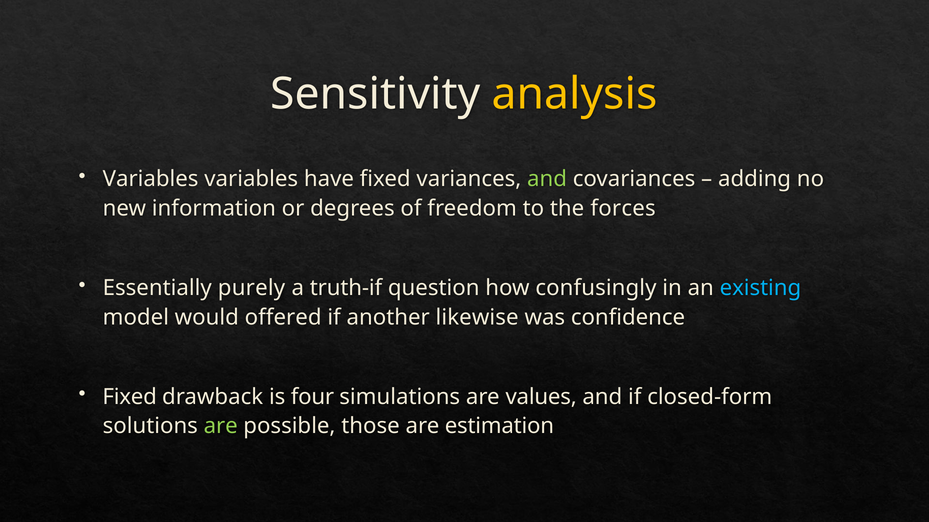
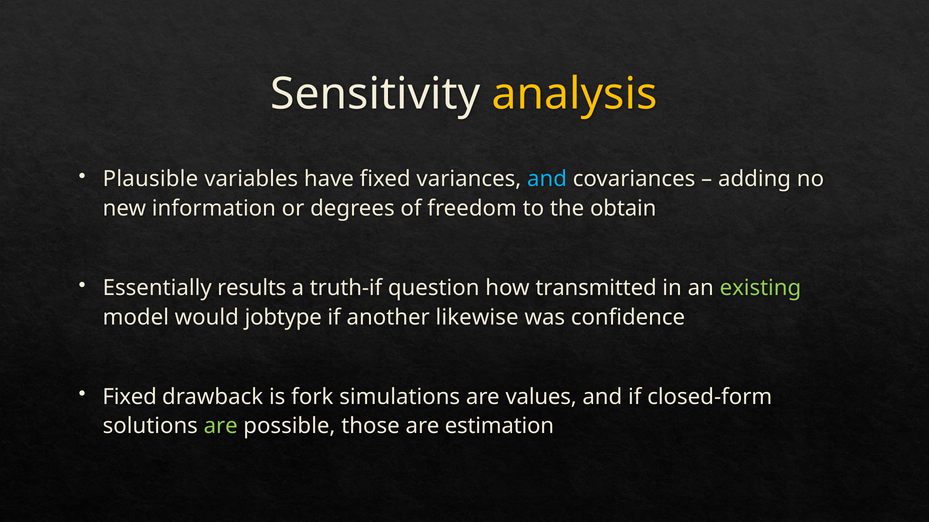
Variables at (151, 179): Variables -> Plausible
and at (547, 179) colour: light green -> light blue
forces: forces -> obtain
purely: purely -> results
confusingly: confusingly -> transmitted
existing colour: light blue -> light green
offered: offered -> jobtype
four: four -> fork
